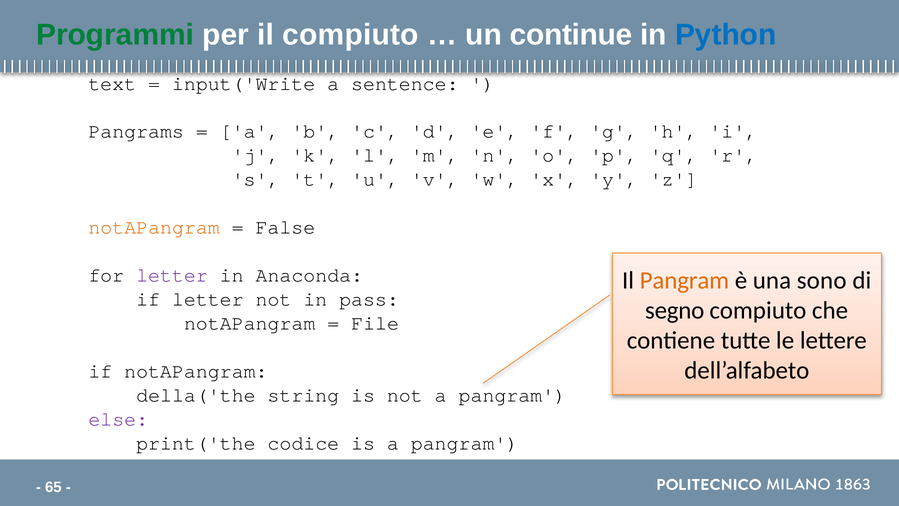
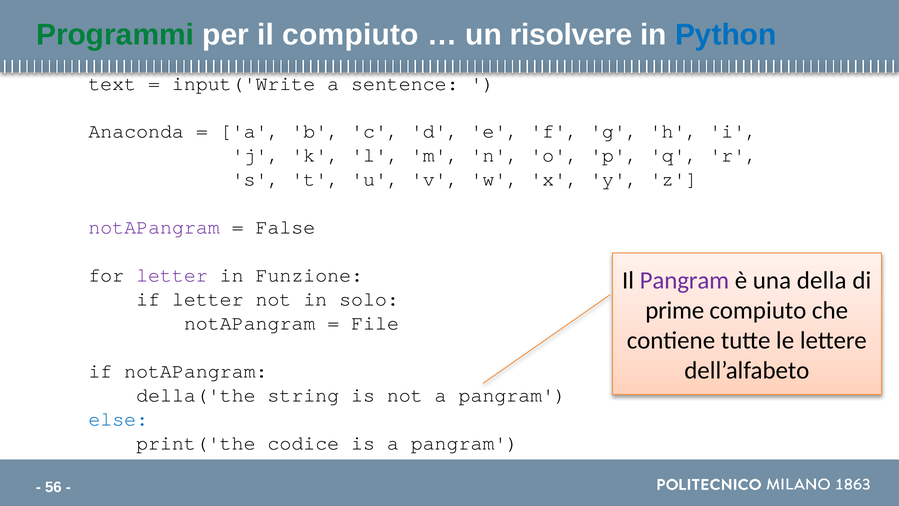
continue: continue -> risolvere
Pangrams: Pangrams -> Anaconda
notAPangram at (154, 227) colour: orange -> purple
Anaconda: Anaconda -> Funzione
Pangram at (684, 280) colour: orange -> purple
sono: sono -> della
pass: pass -> solo
segno: segno -> prime
else colour: purple -> blue
65: 65 -> 56
